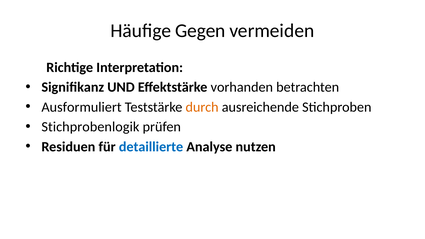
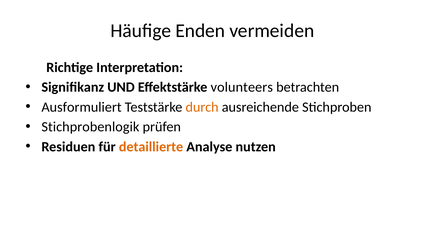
Gegen: Gegen -> Enden
vorhanden: vorhanden -> volunteers
detaillierte colour: blue -> orange
